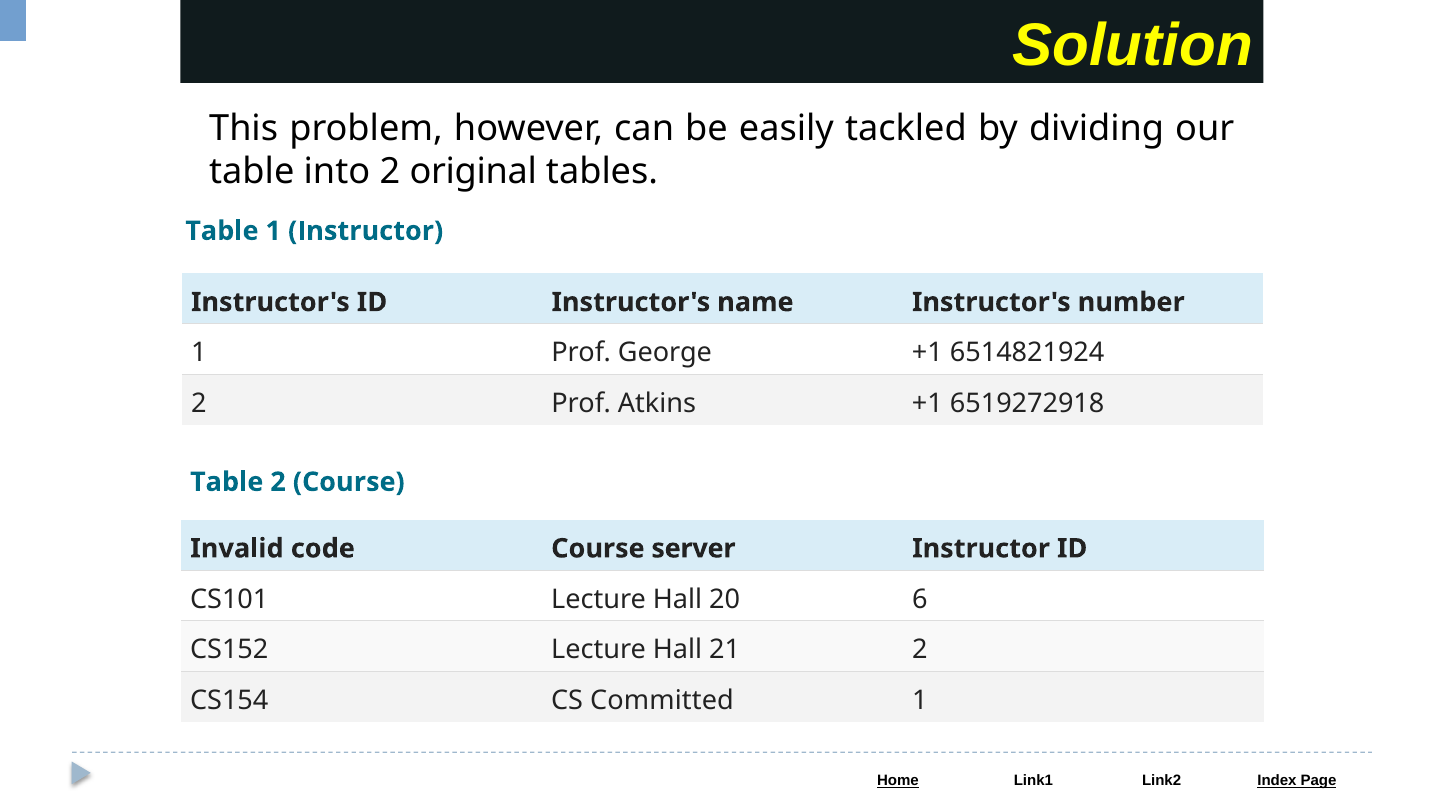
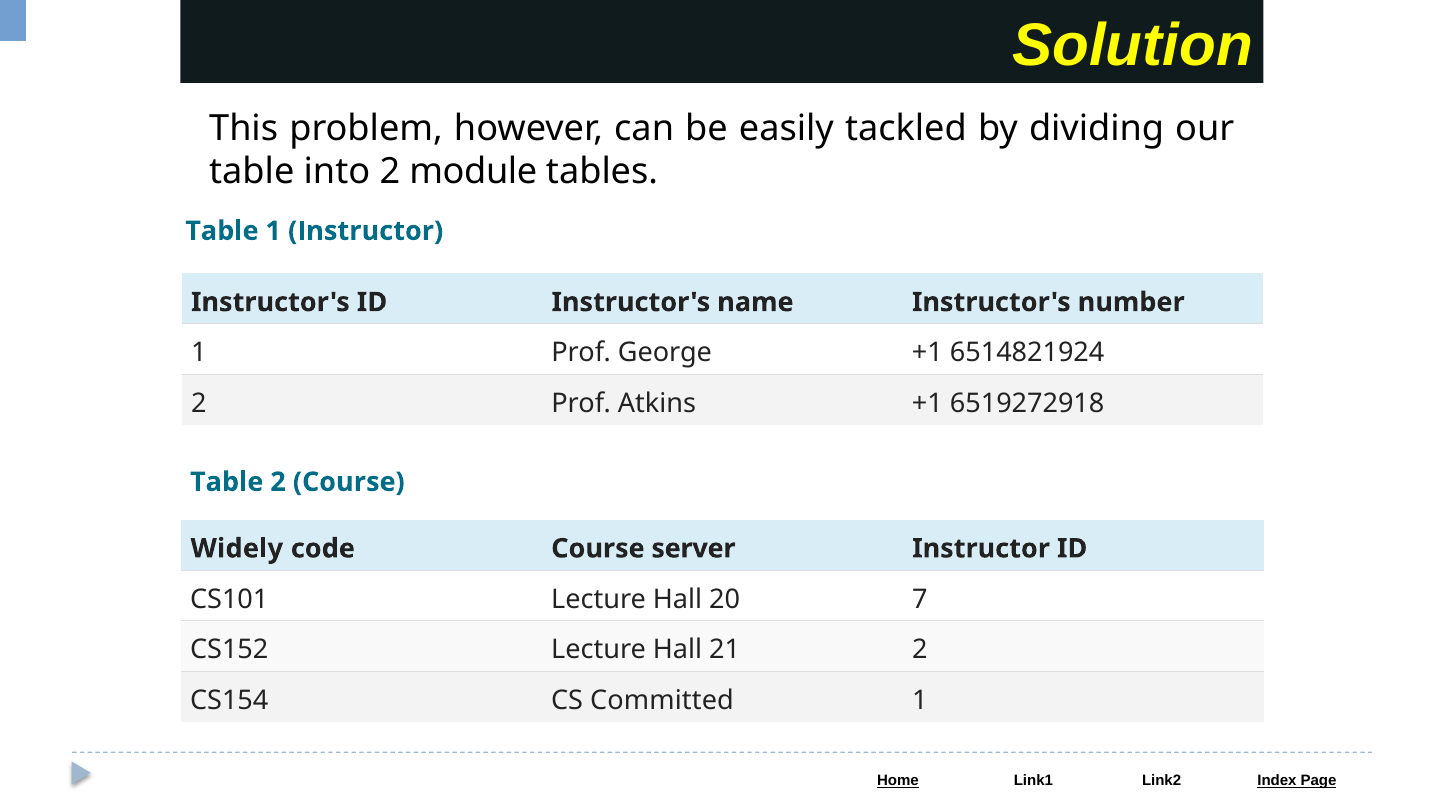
original: original -> module
Invalid: Invalid -> Widely
6: 6 -> 7
